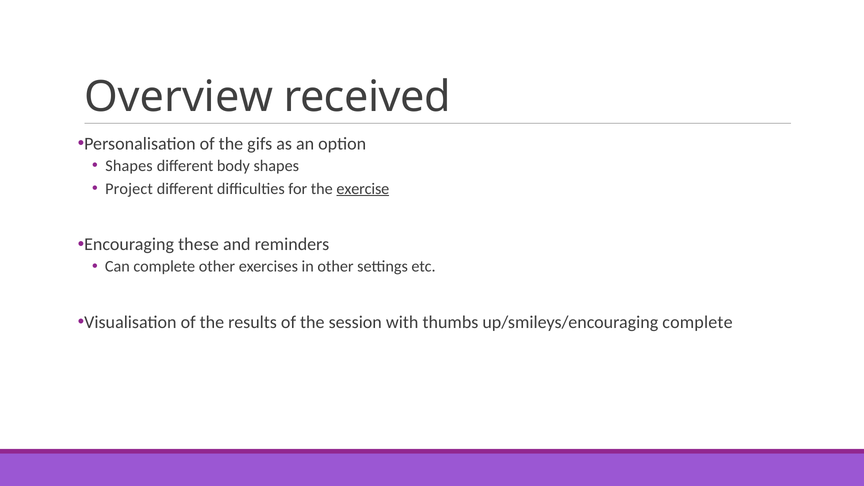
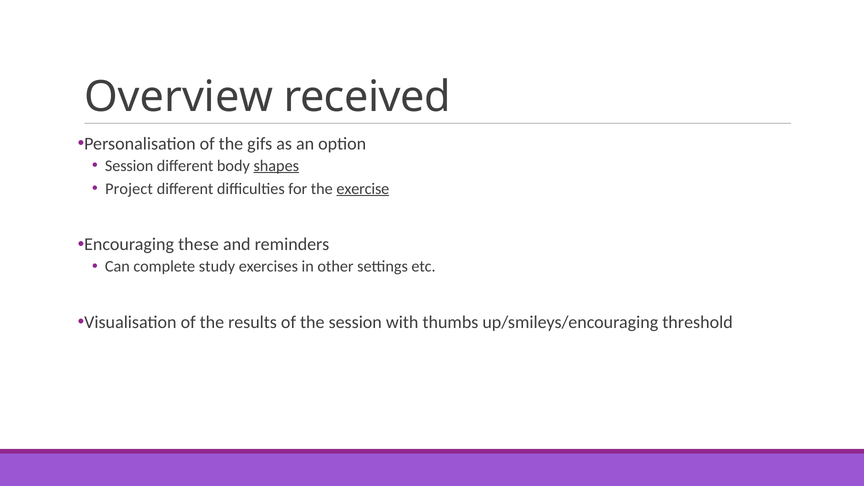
Shapes at (129, 166): Shapes -> Session
shapes at (276, 166) underline: none -> present
complete other: other -> study
up/smileys/encouraging complete: complete -> threshold
